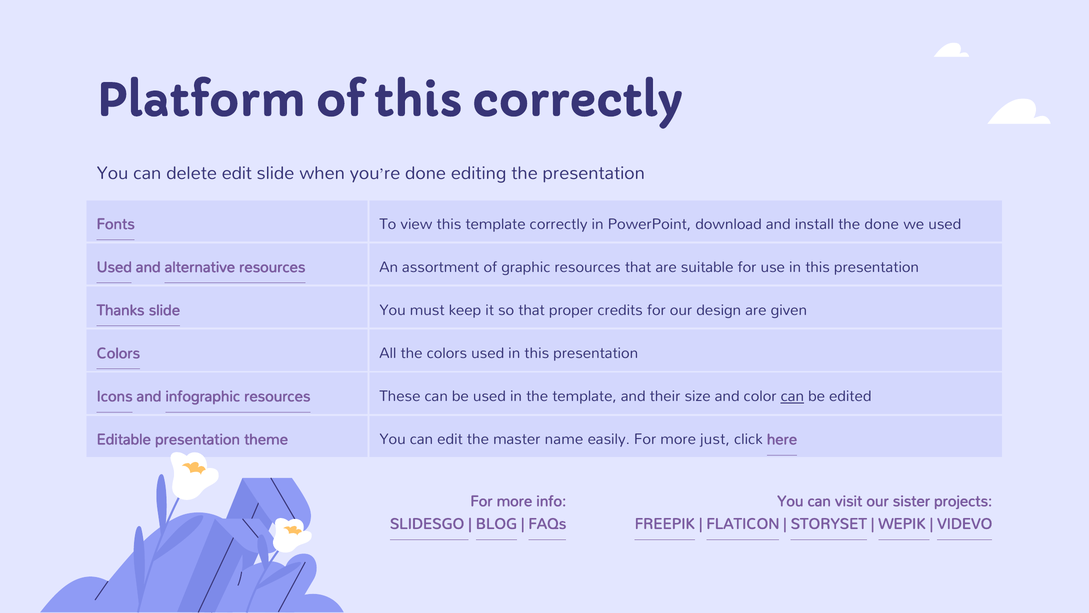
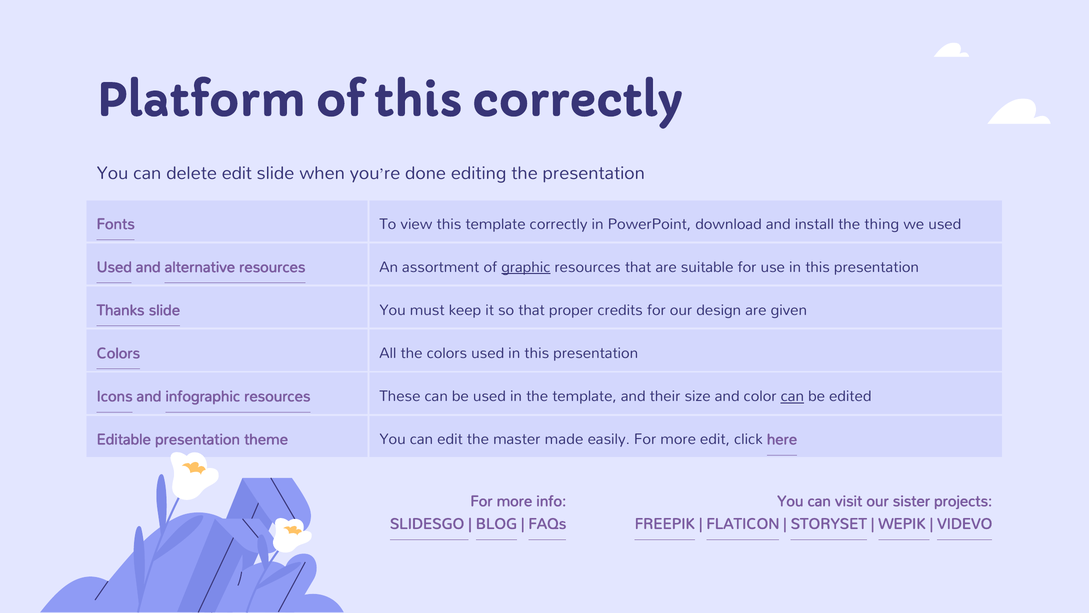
the done: done -> thing
graphic underline: none -> present
name: name -> made
more just: just -> edit
